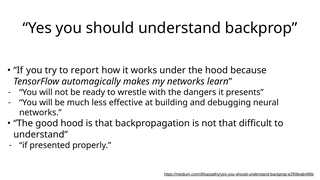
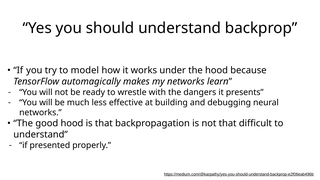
report: report -> model
